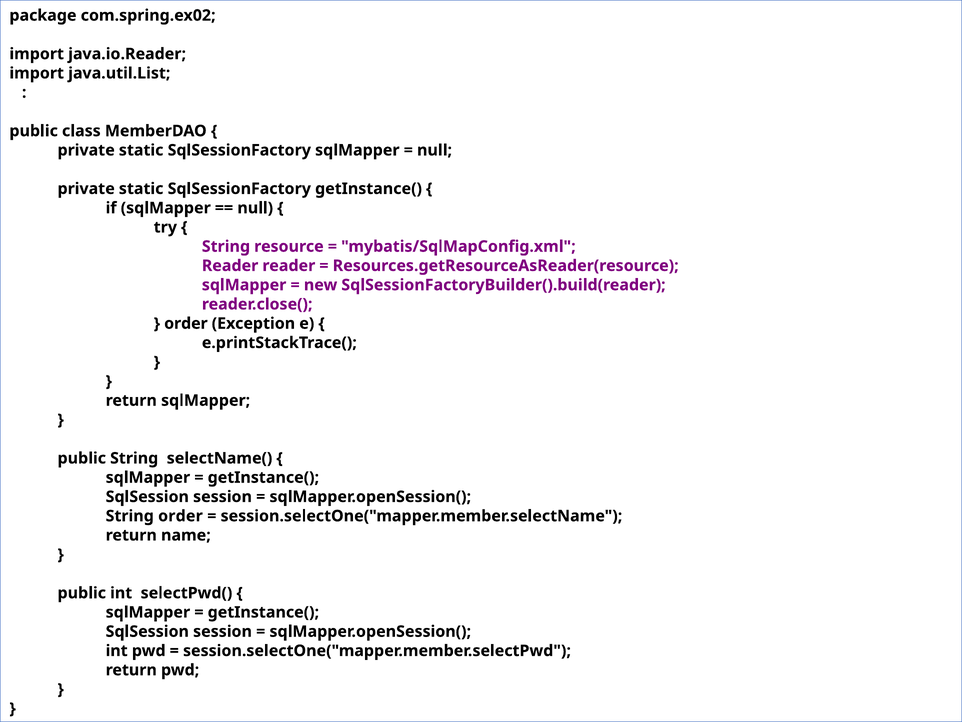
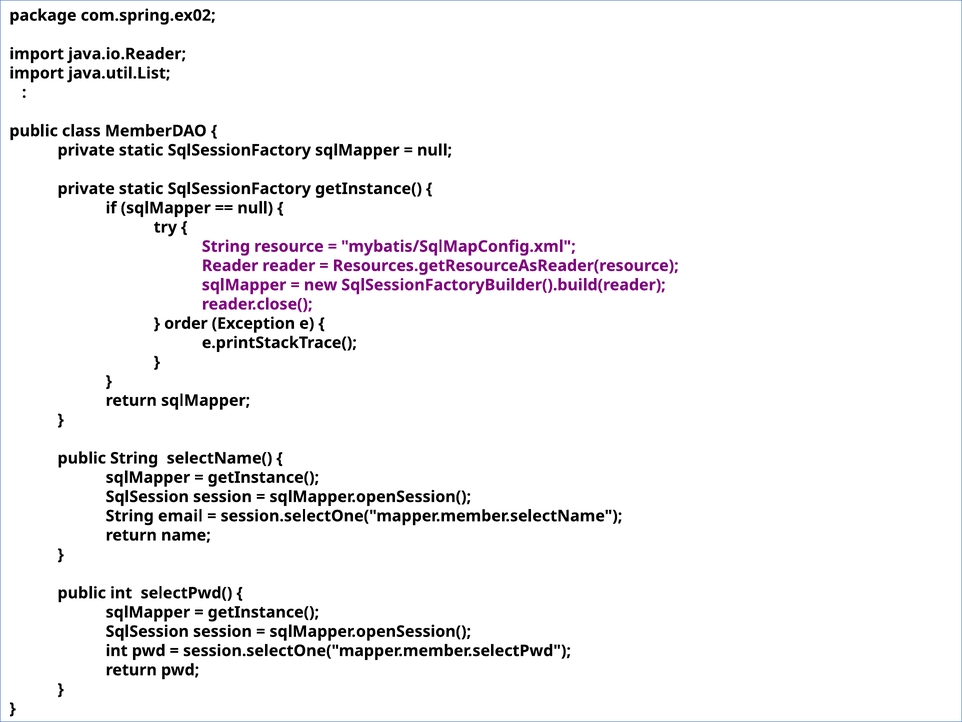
String order: order -> email
